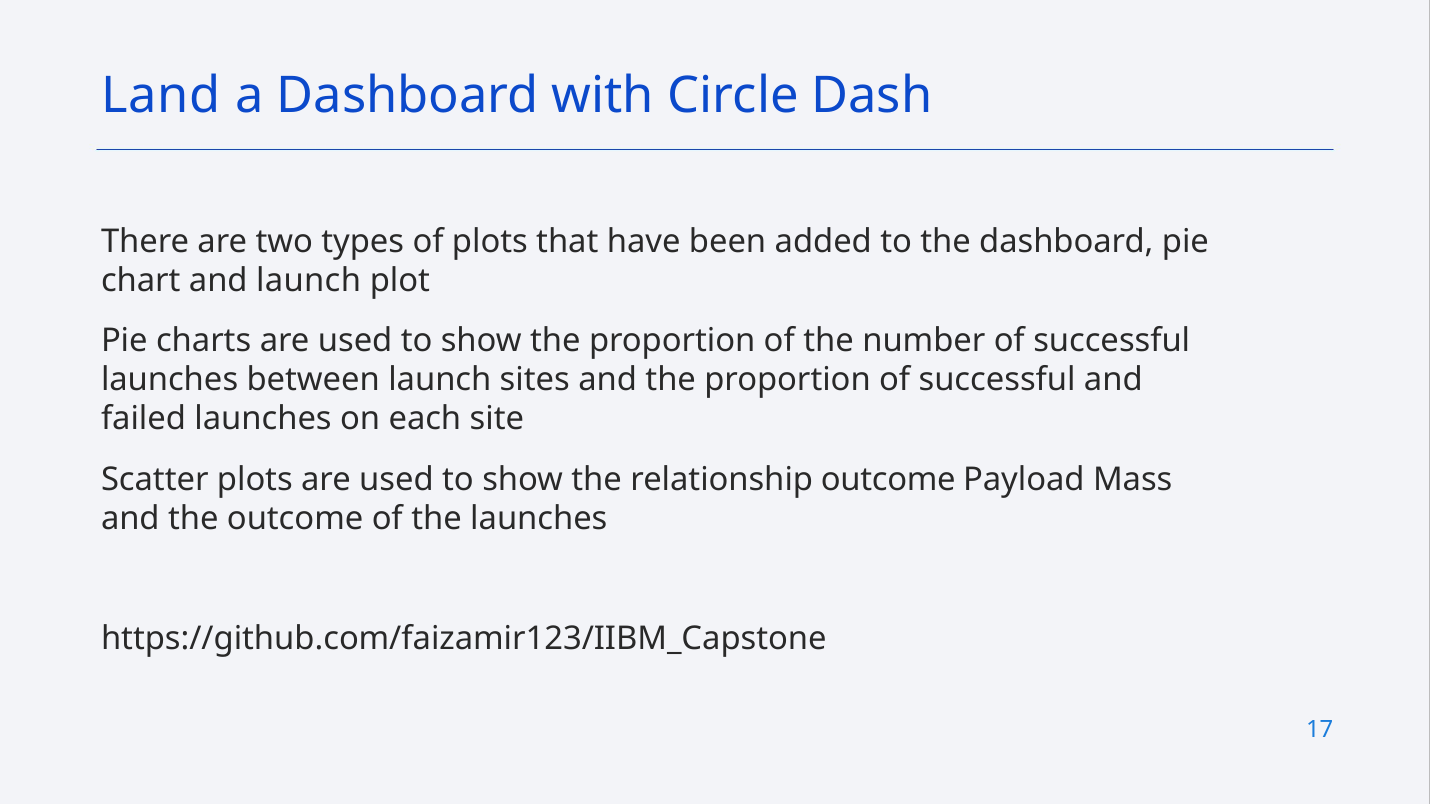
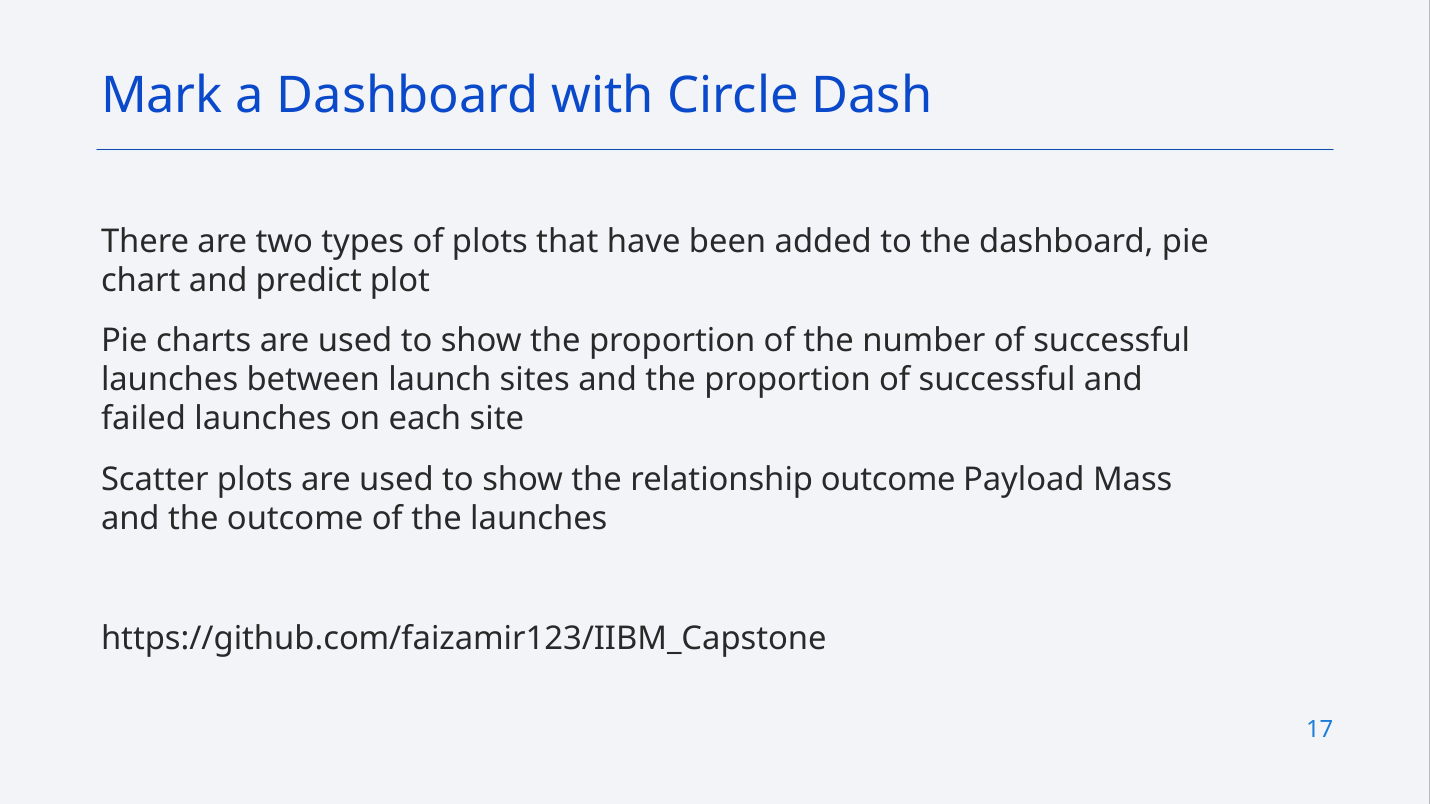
Land: Land -> Mark
and launch: launch -> predict
